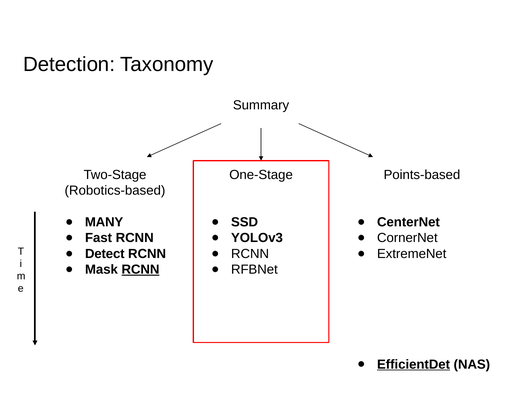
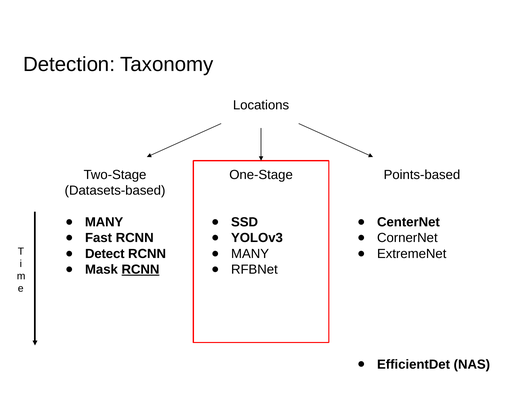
Summary: Summary -> Locations
Robotics-based: Robotics-based -> Datasets-based
RCNN at (250, 253): RCNN -> MANY
EfficientDet underline: present -> none
